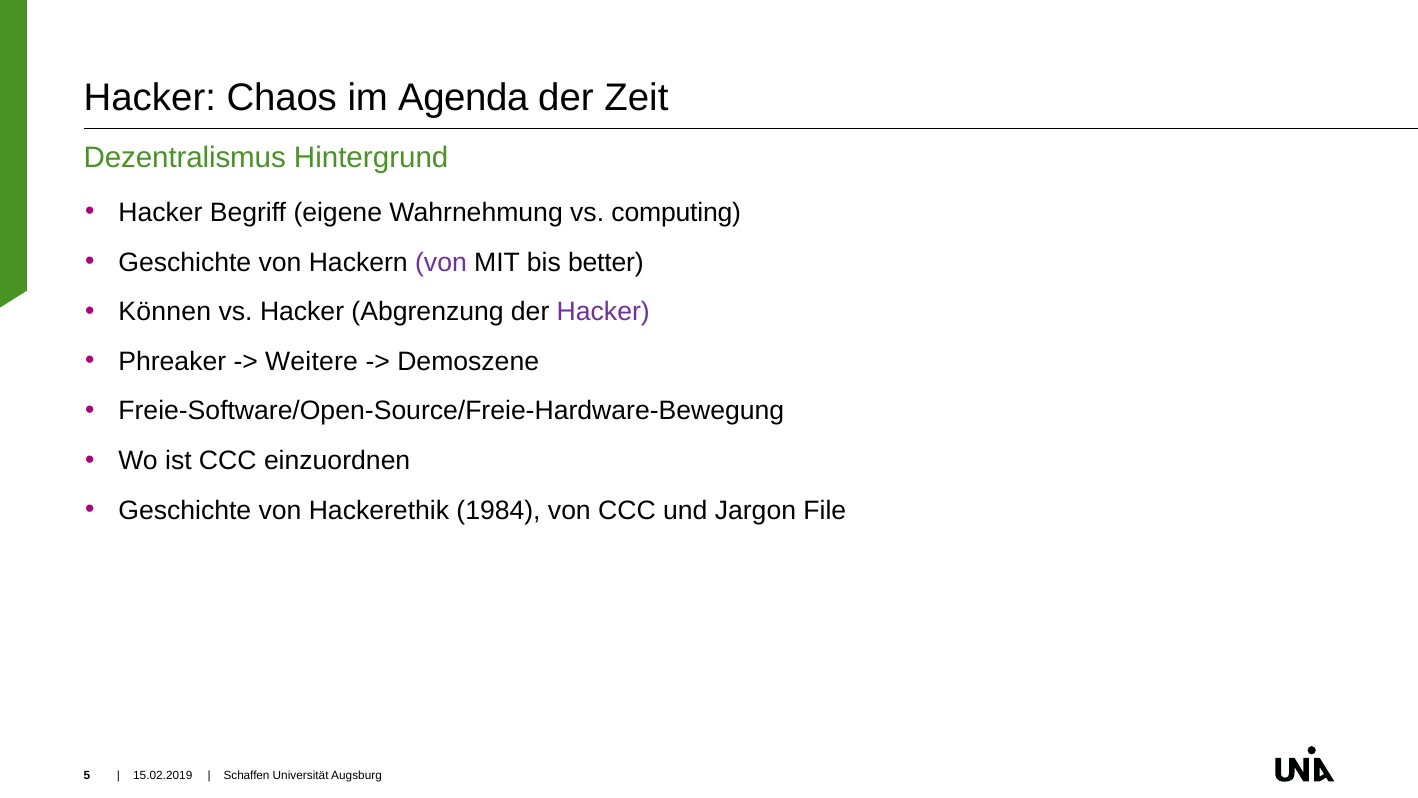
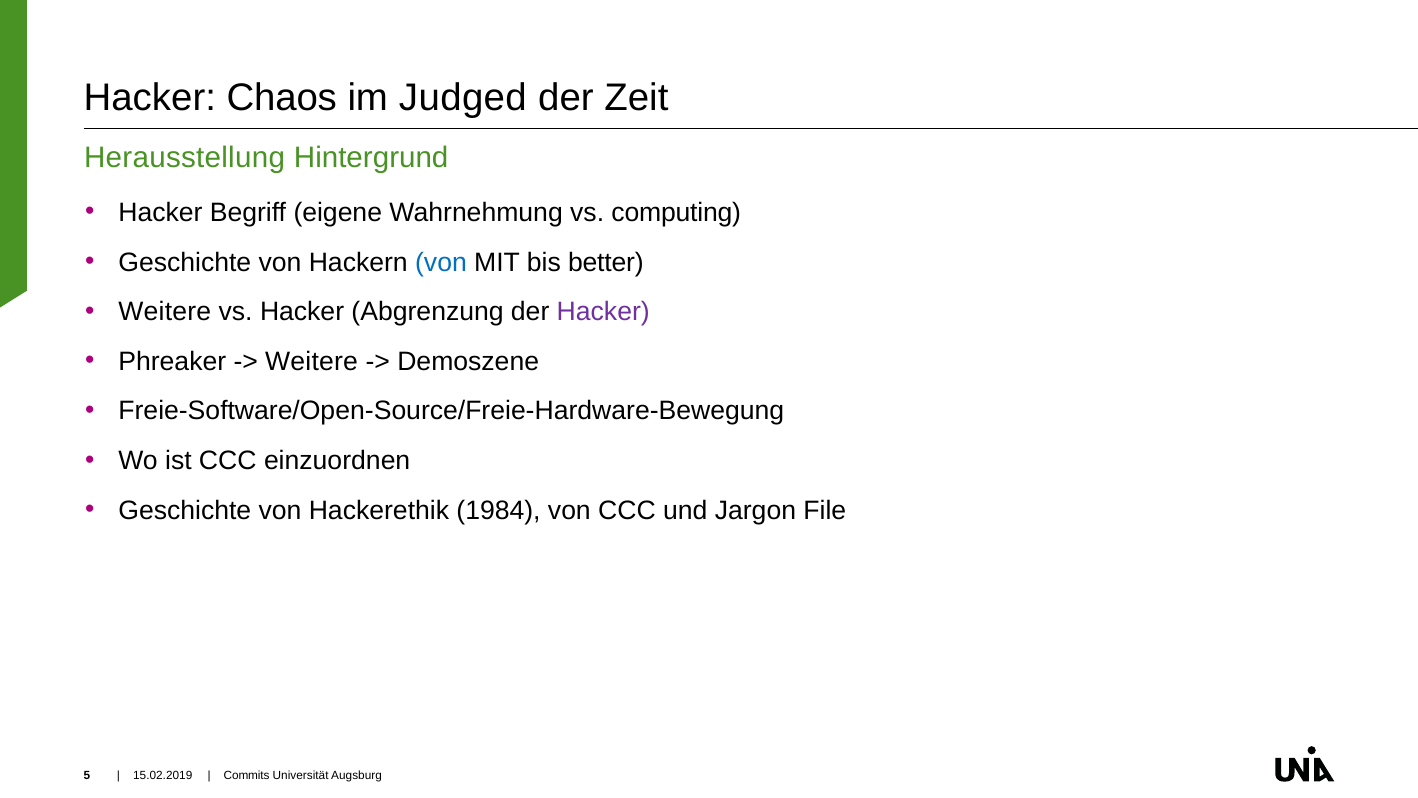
Agenda: Agenda -> Judged
Dezentralismus: Dezentralismus -> Herausstellung
von at (441, 262) colour: purple -> blue
Können at (165, 312): Können -> Weitere
Schaffen: Schaffen -> Commits
